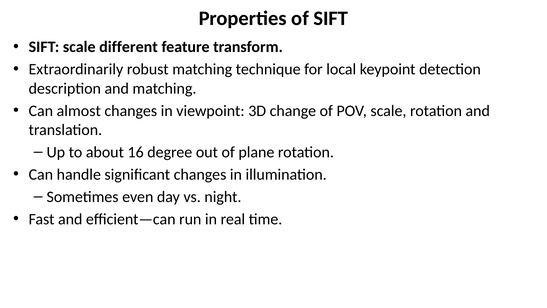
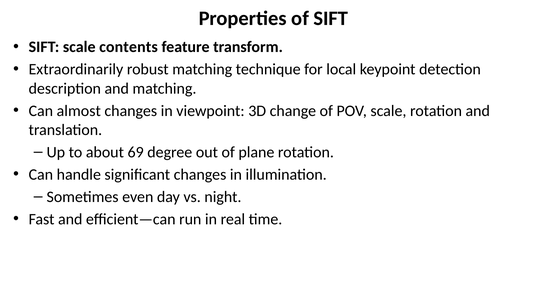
different: different -> contents
16: 16 -> 69
